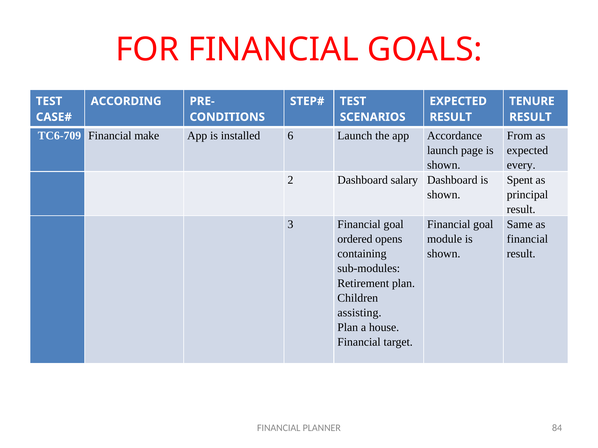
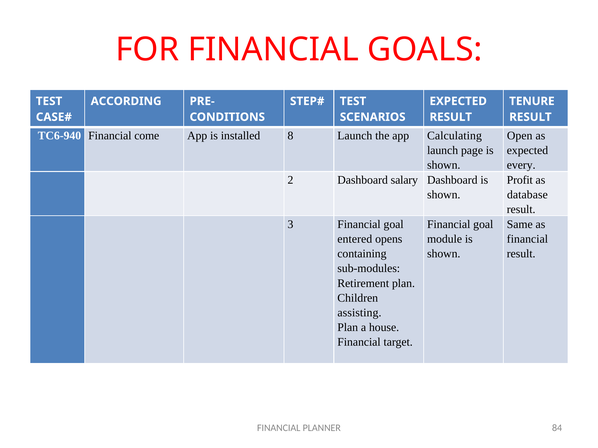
TC6-709: TC6-709 -> TC6-940
make: make -> come
6: 6 -> 8
Accordance: Accordance -> Calculating
From: From -> Open
Spent: Spent -> Profit
principal: principal -> database
ordered: ordered -> entered
